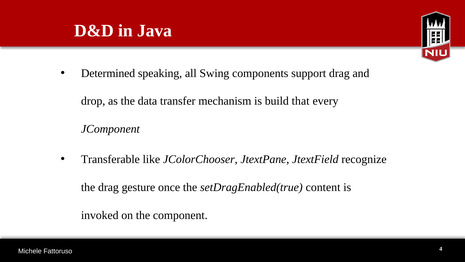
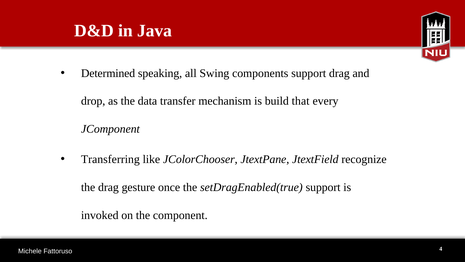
Transferable: Transferable -> Transferring
setDragEnabled(true content: content -> support
